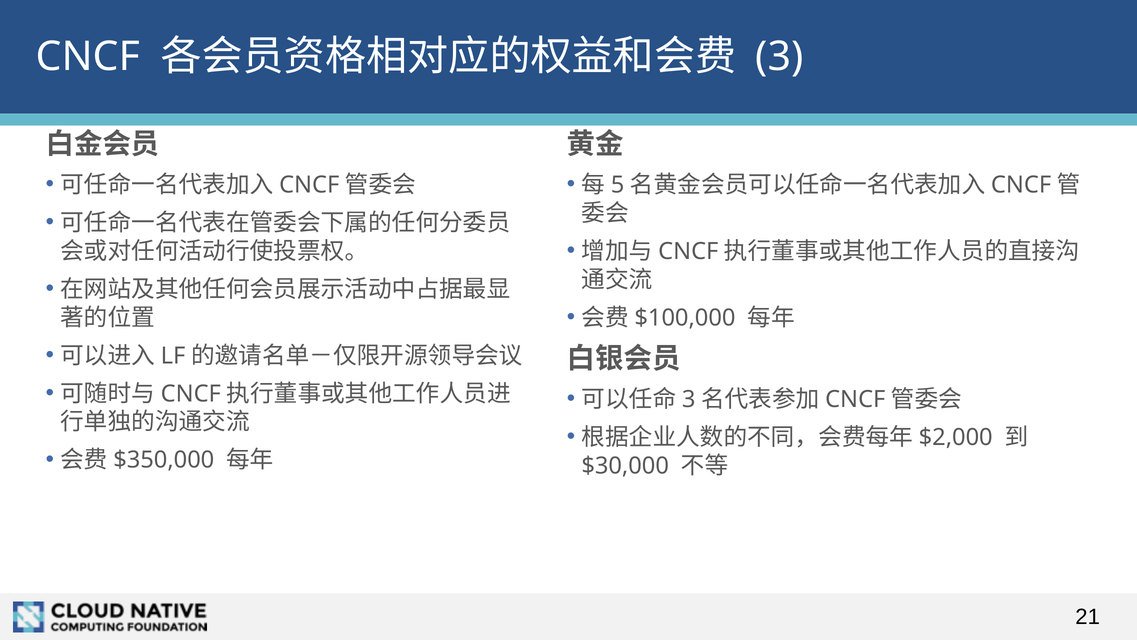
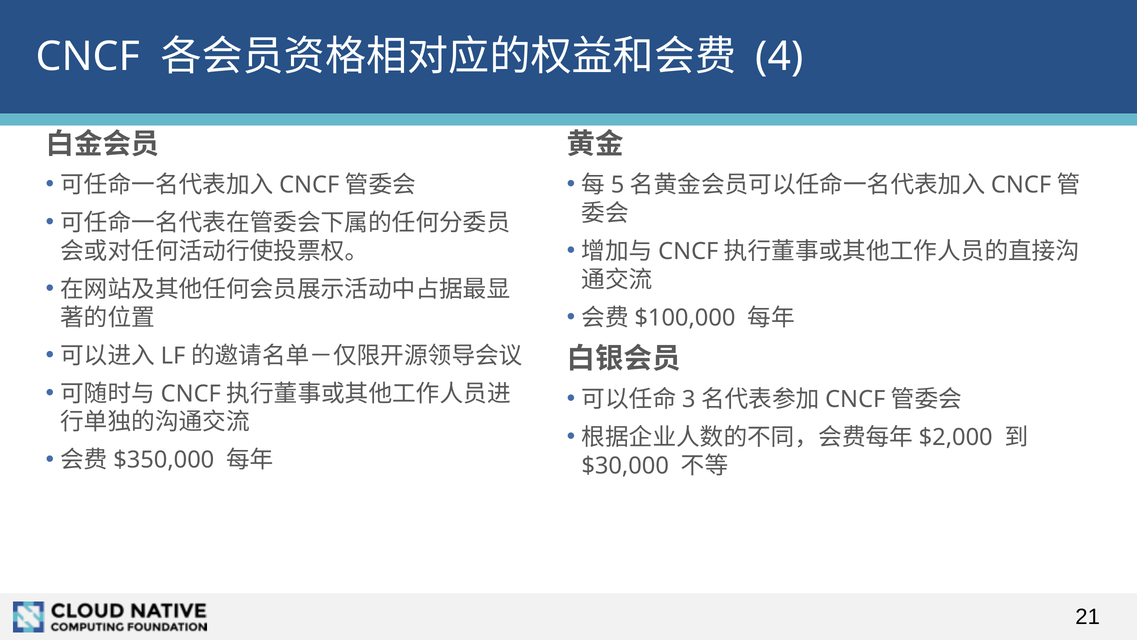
3: 3 -> 4
